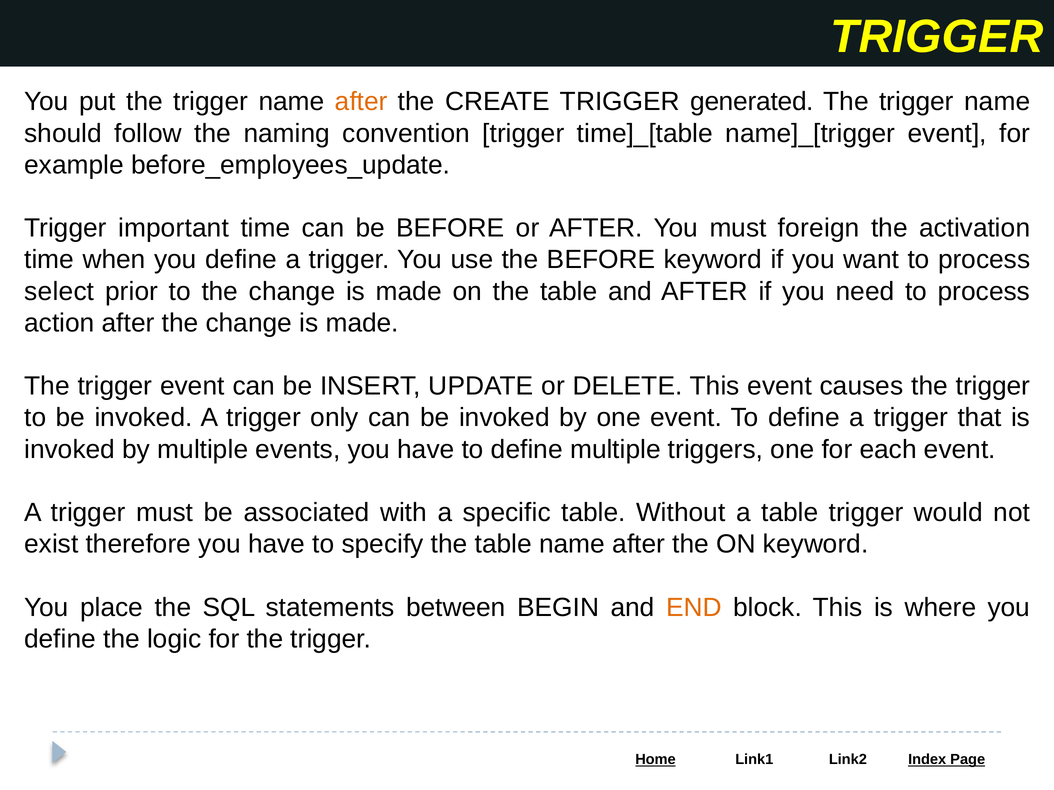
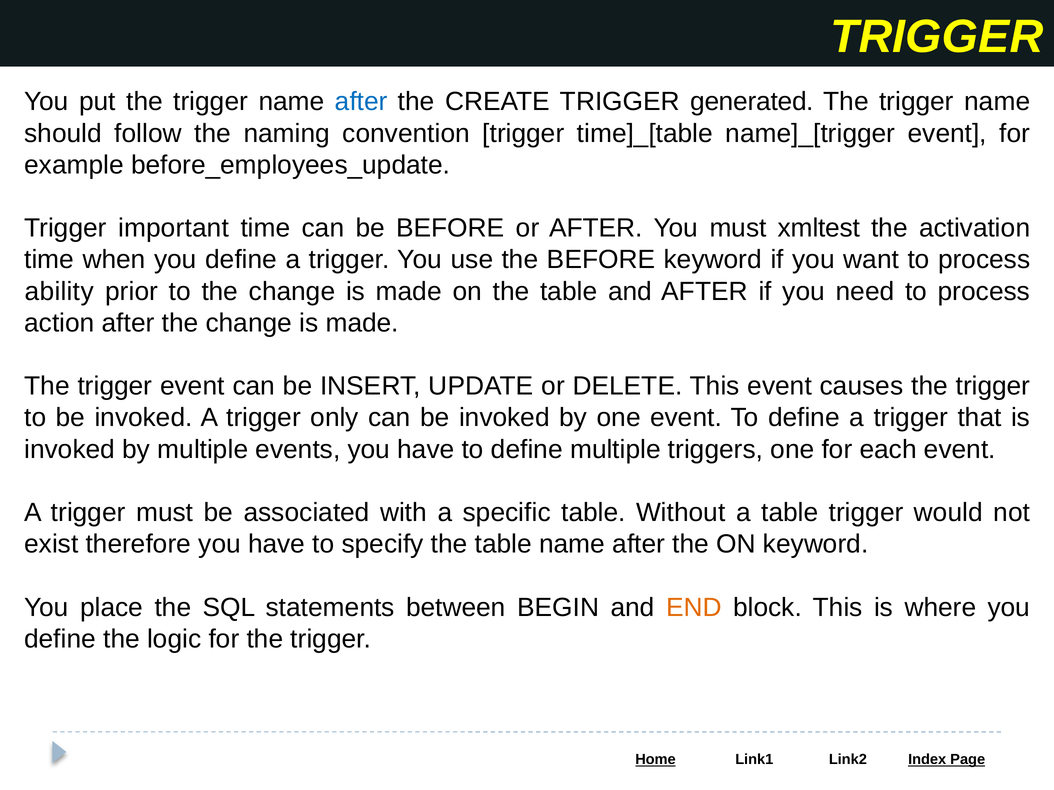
after at (361, 102) colour: orange -> blue
foreign: foreign -> xmltest
select: select -> ability
